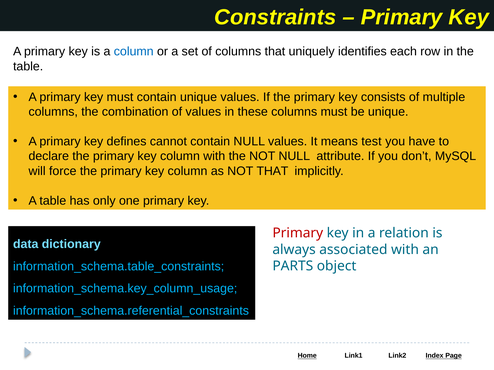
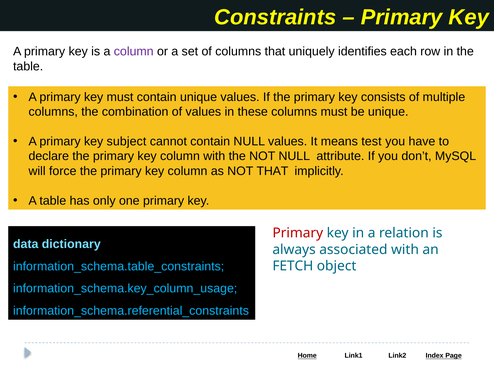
column at (134, 52) colour: blue -> purple
defines: defines -> subject
PARTS: PARTS -> FETCH
